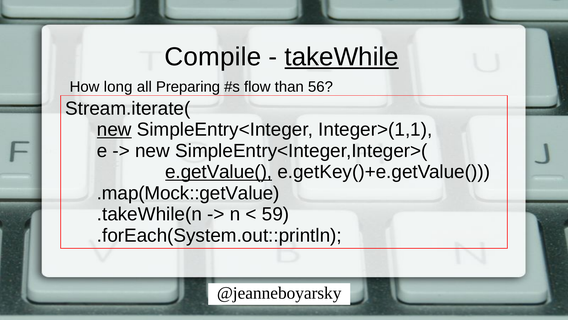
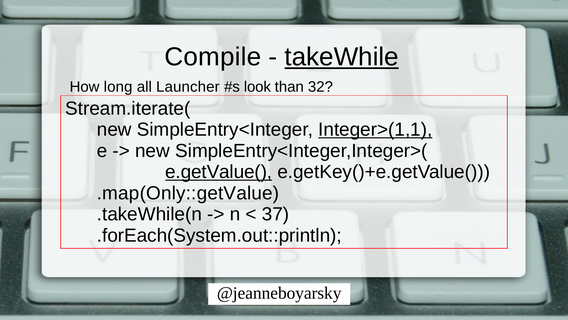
Preparing: Preparing -> Launcher
flow: flow -> look
56: 56 -> 32
new at (114, 129) underline: present -> none
Integer>(1,1 underline: none -> present
.map(Mock::getValue: .map(Mock::getValue -> .map(Only::getValue
59: 59 -> 37
